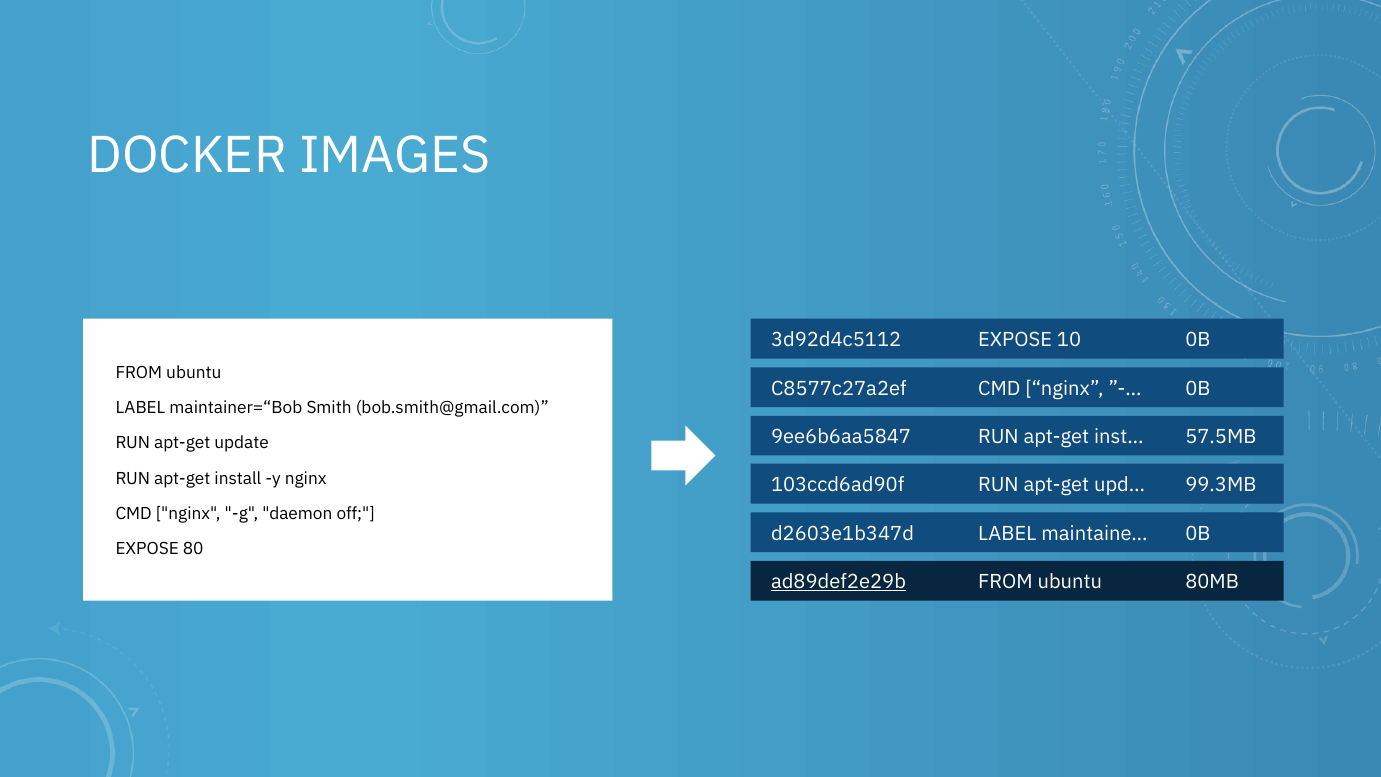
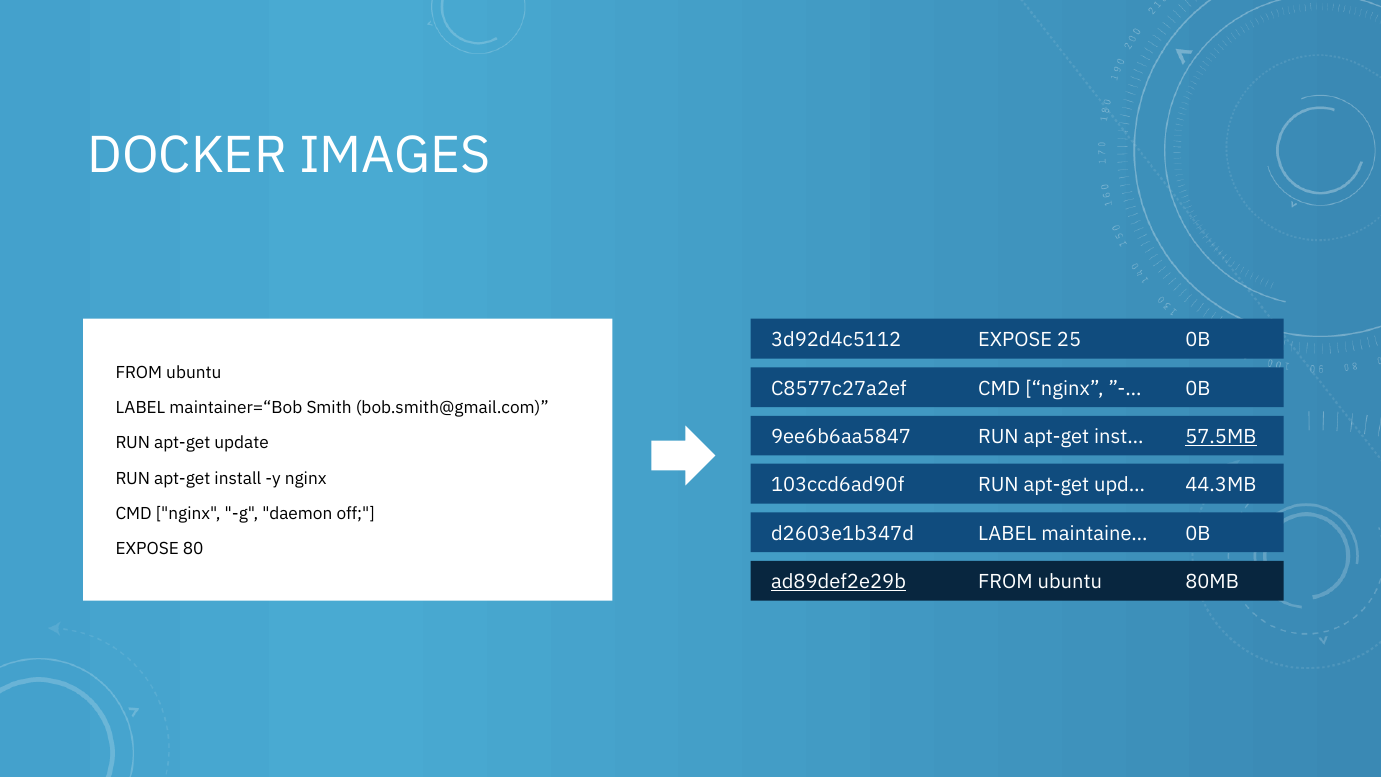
10: 10 -> 25
57.5MB underline: none -> present
99.3MB: 99.3MB -> 44.3MB
